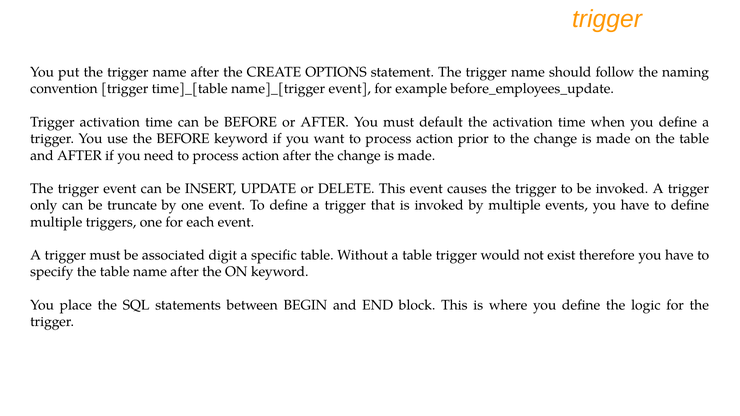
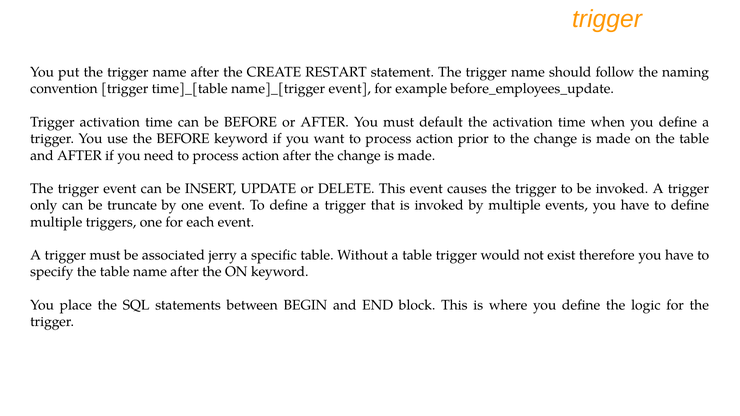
OPTIONS: OPTIONS -> RESTART
digit: digit -> jerry
